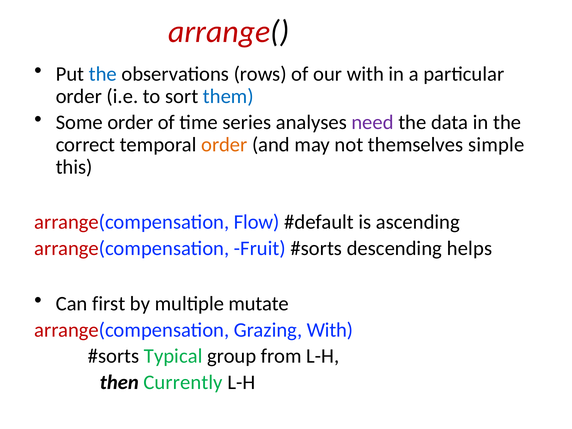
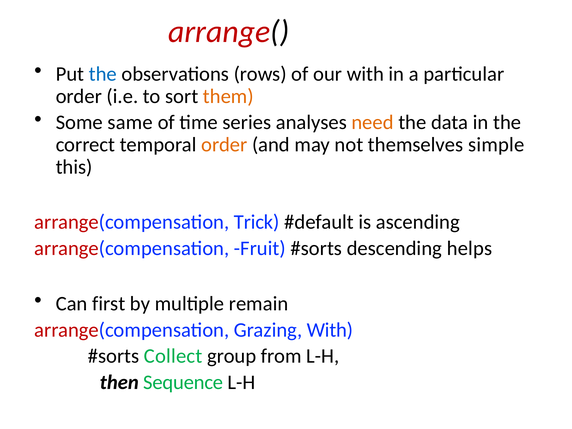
them colour: blue -> orange
Some order: order -> same
need colour: purple -> orange
Flow: Flow -> Trick
mutate: mutate -> remain
Typical: Typical -> Collect
Currently: Currently -> Sequence
